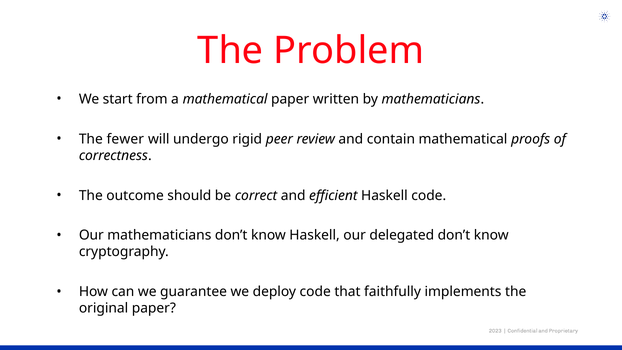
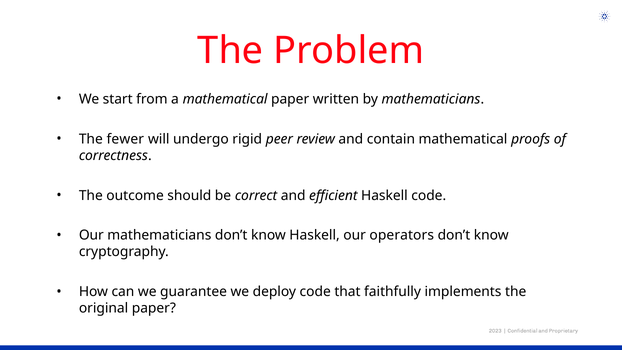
delegated: delegated -> operators
